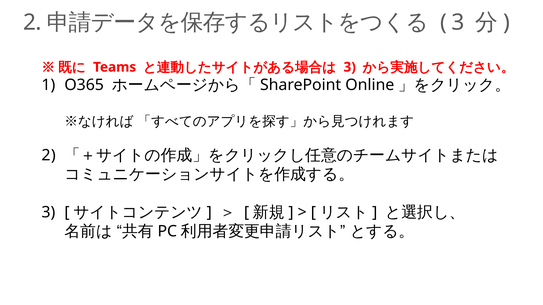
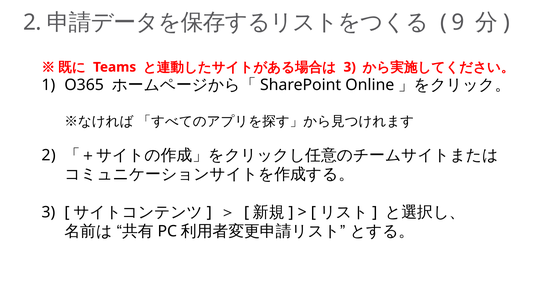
3 at (458, 22): 3 -> 9
